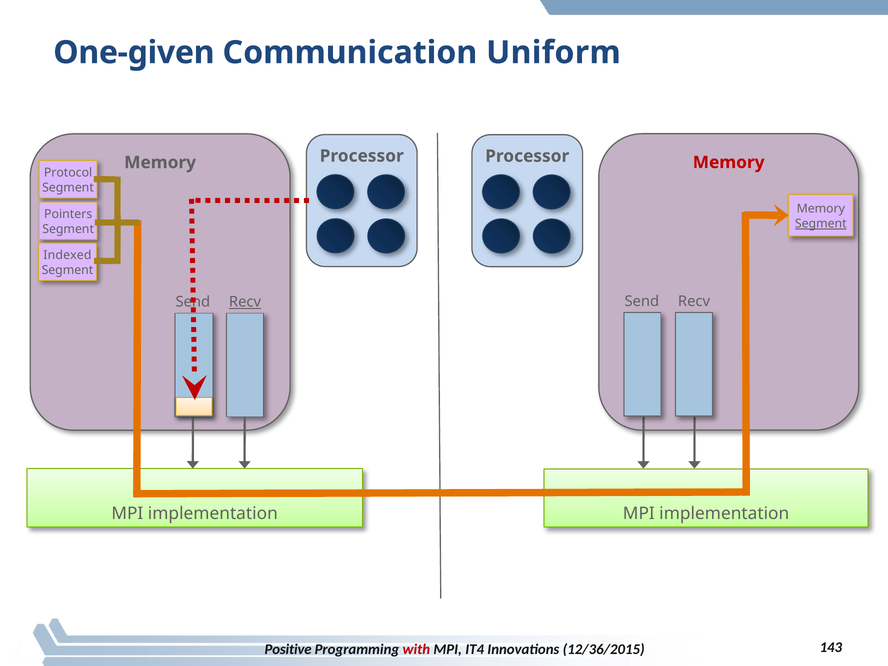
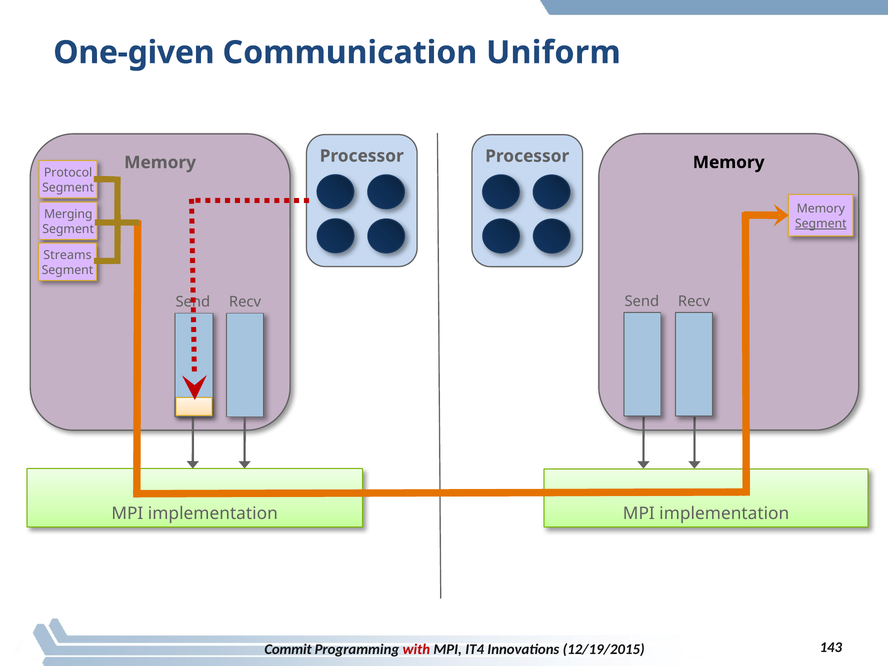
Memory at (729, 162) colour: red -> black
Pointers: Pointers -> Merging
Indexed: Indexed -> Streams
Recv at (245, 302) underline: present -> none
Positive: Positive -> Commit
12/36/2015: 12/36/2015 -> 12/19/2015
